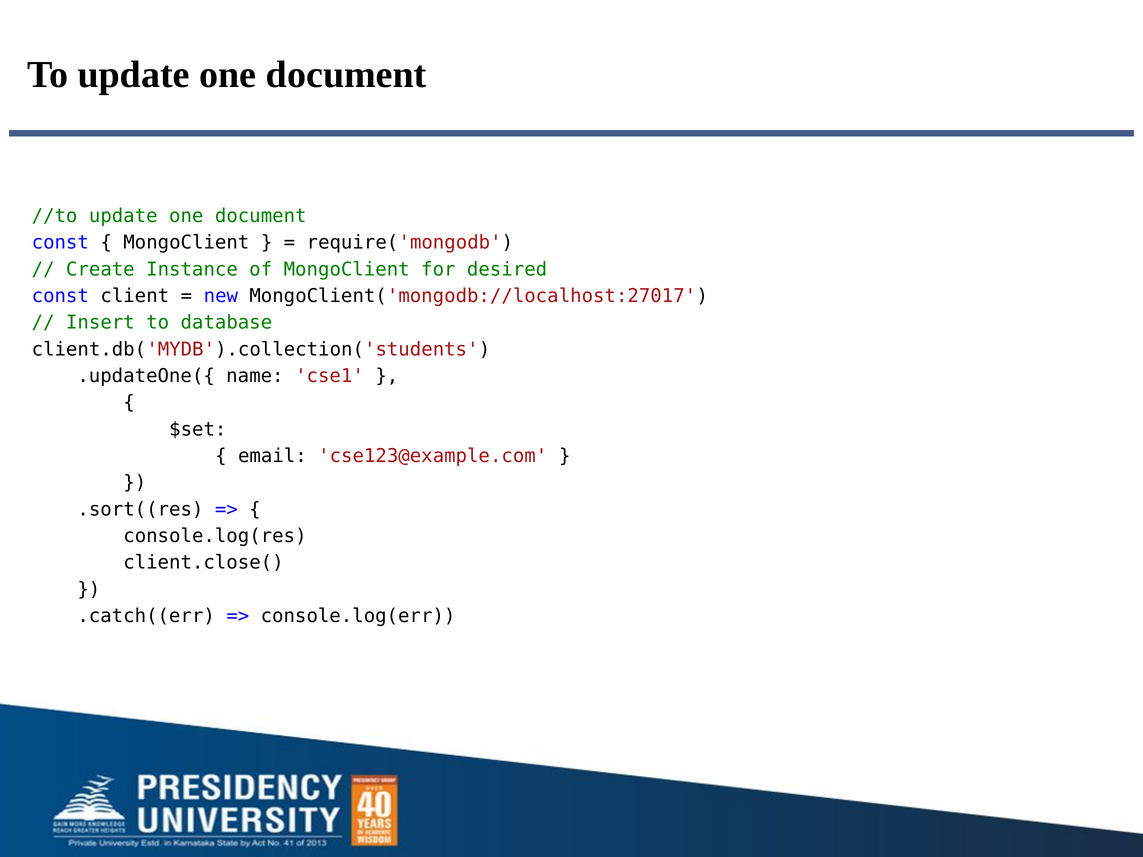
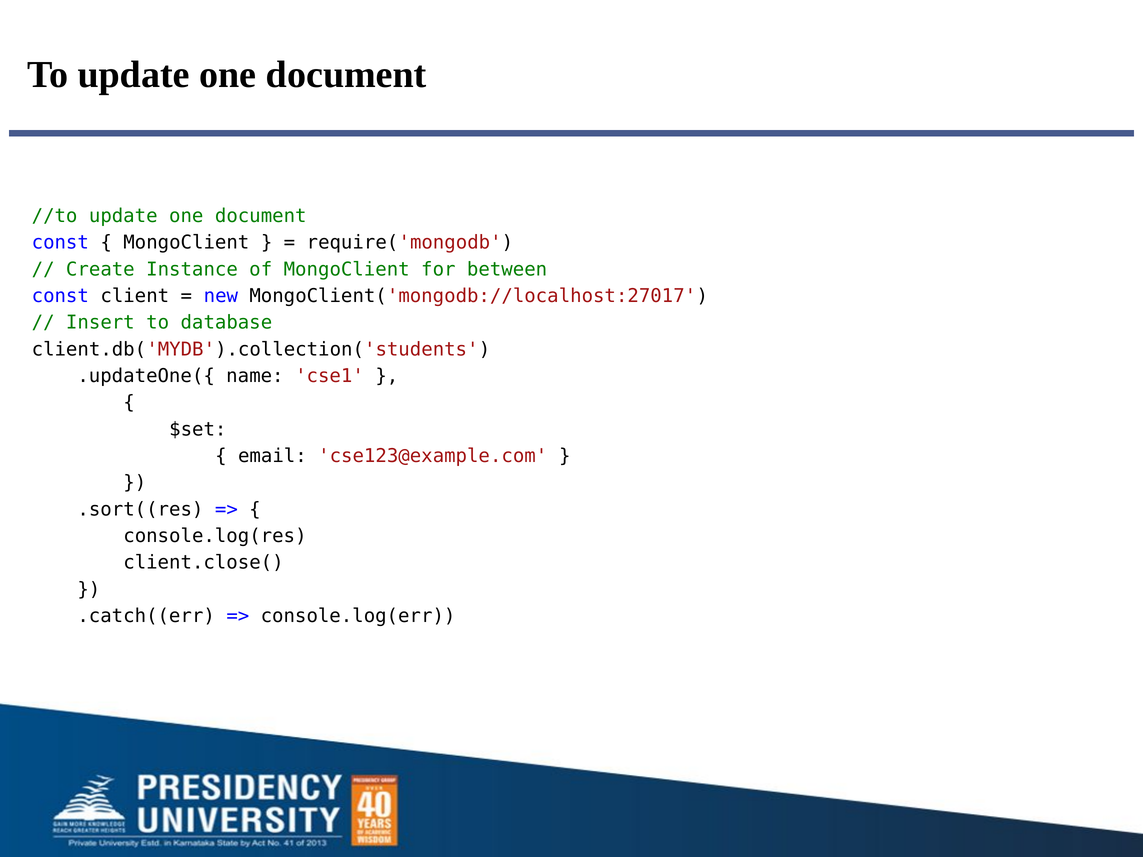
desired: desired -> between
